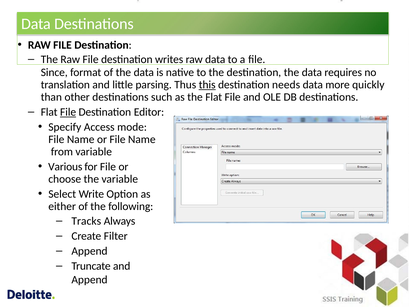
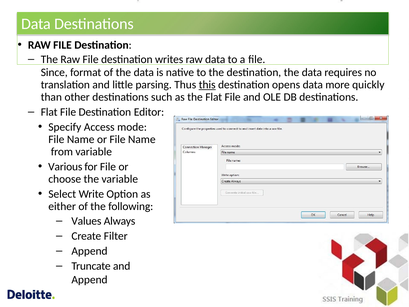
needs: needs -> opens
File at (68, 112) underline: present -> none
Tracks: Tracks -> Values
